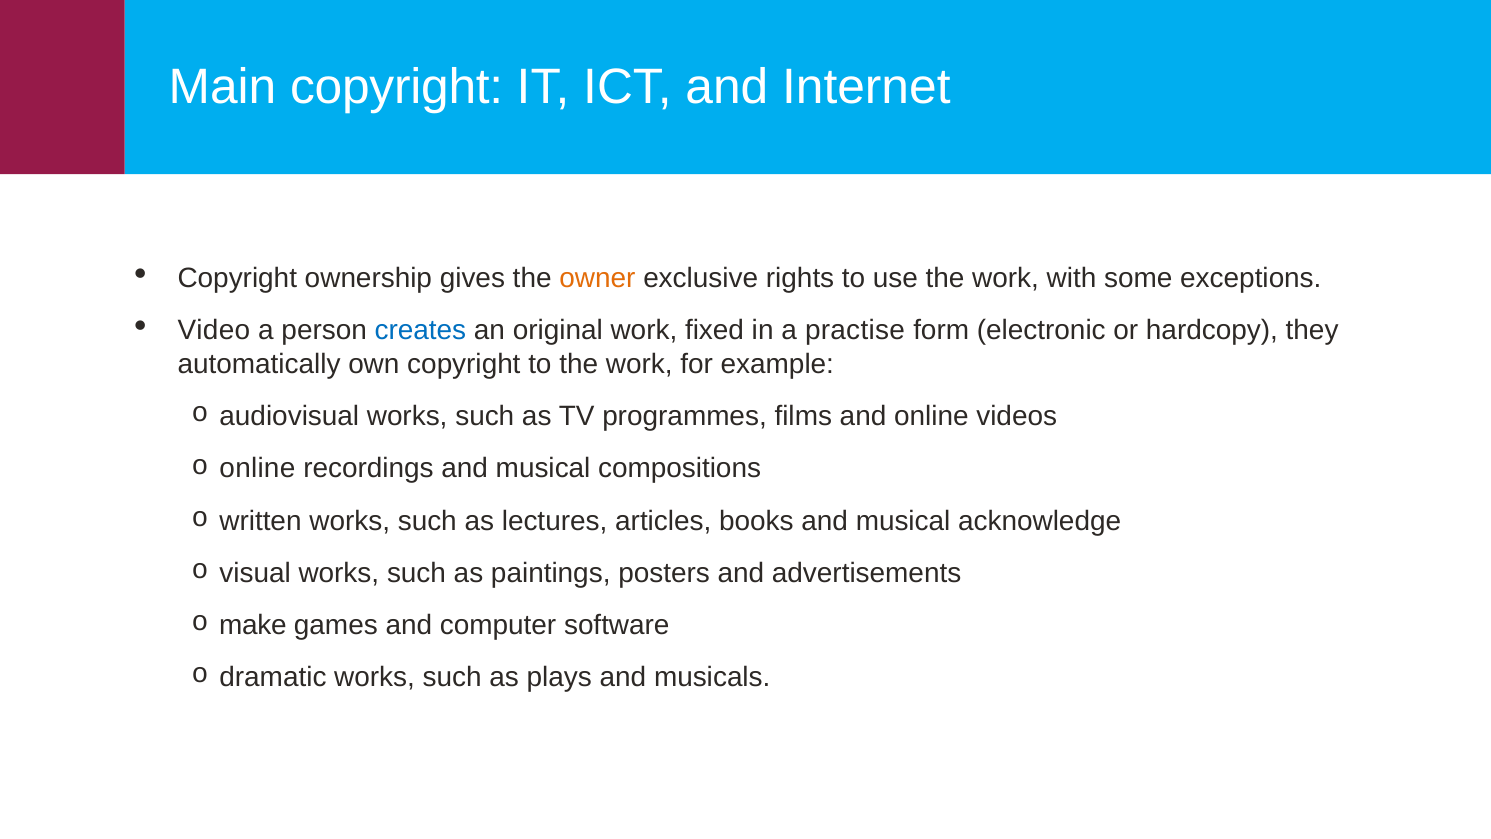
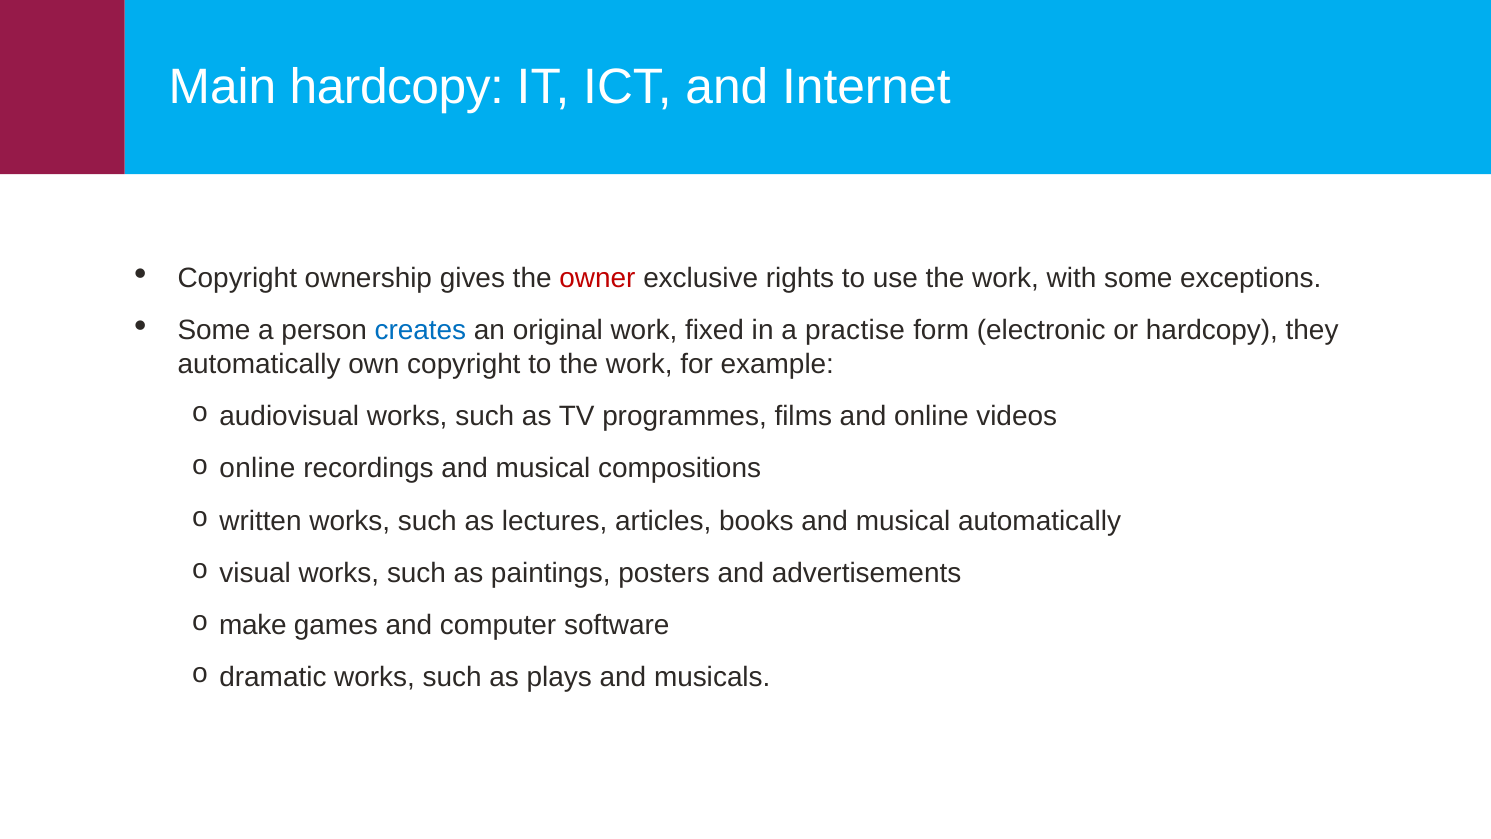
Main copyright: copyright -> hardcopy
owner colour: orange -> red
Video at (214, 331): Video -> Some
musical acknowledge: acknowledge -> automatically
